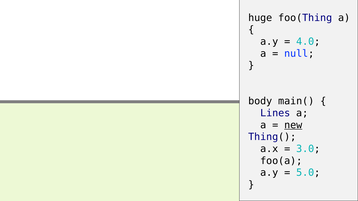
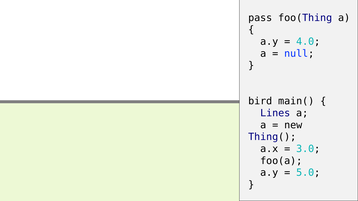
huge: huge -> pass
body: body -> bird
new underline: present -> none
